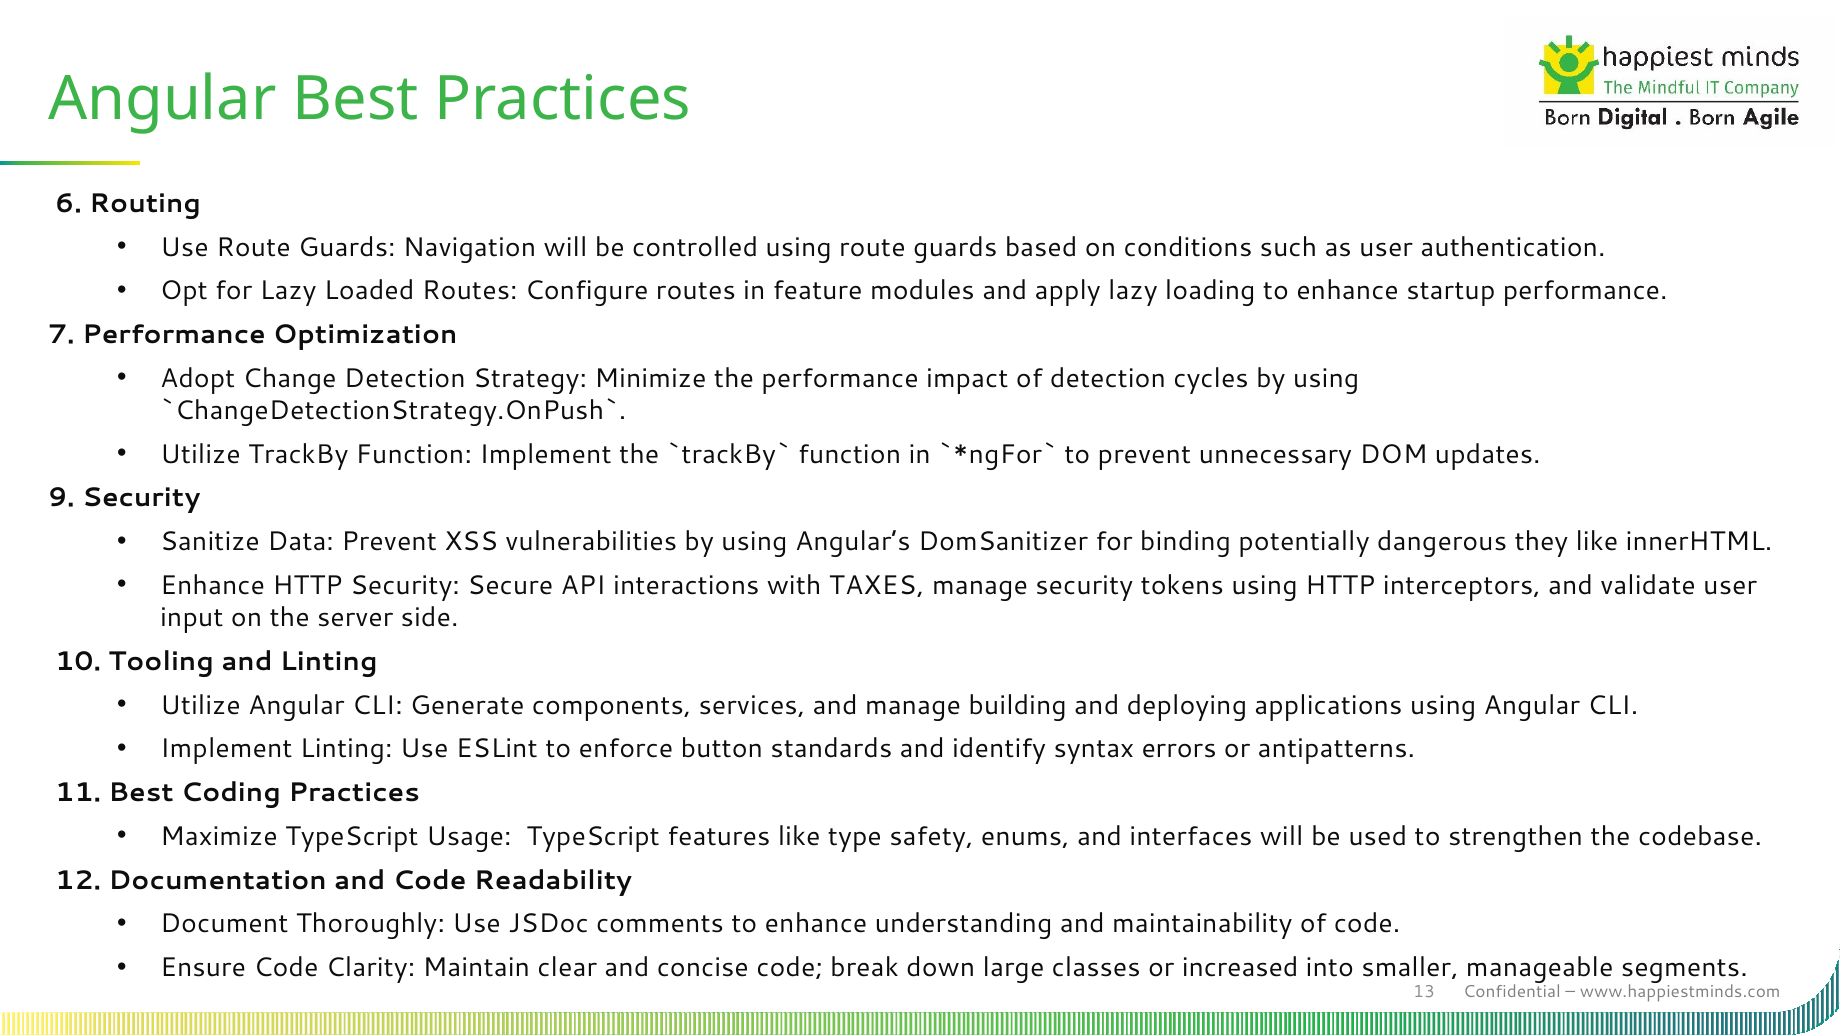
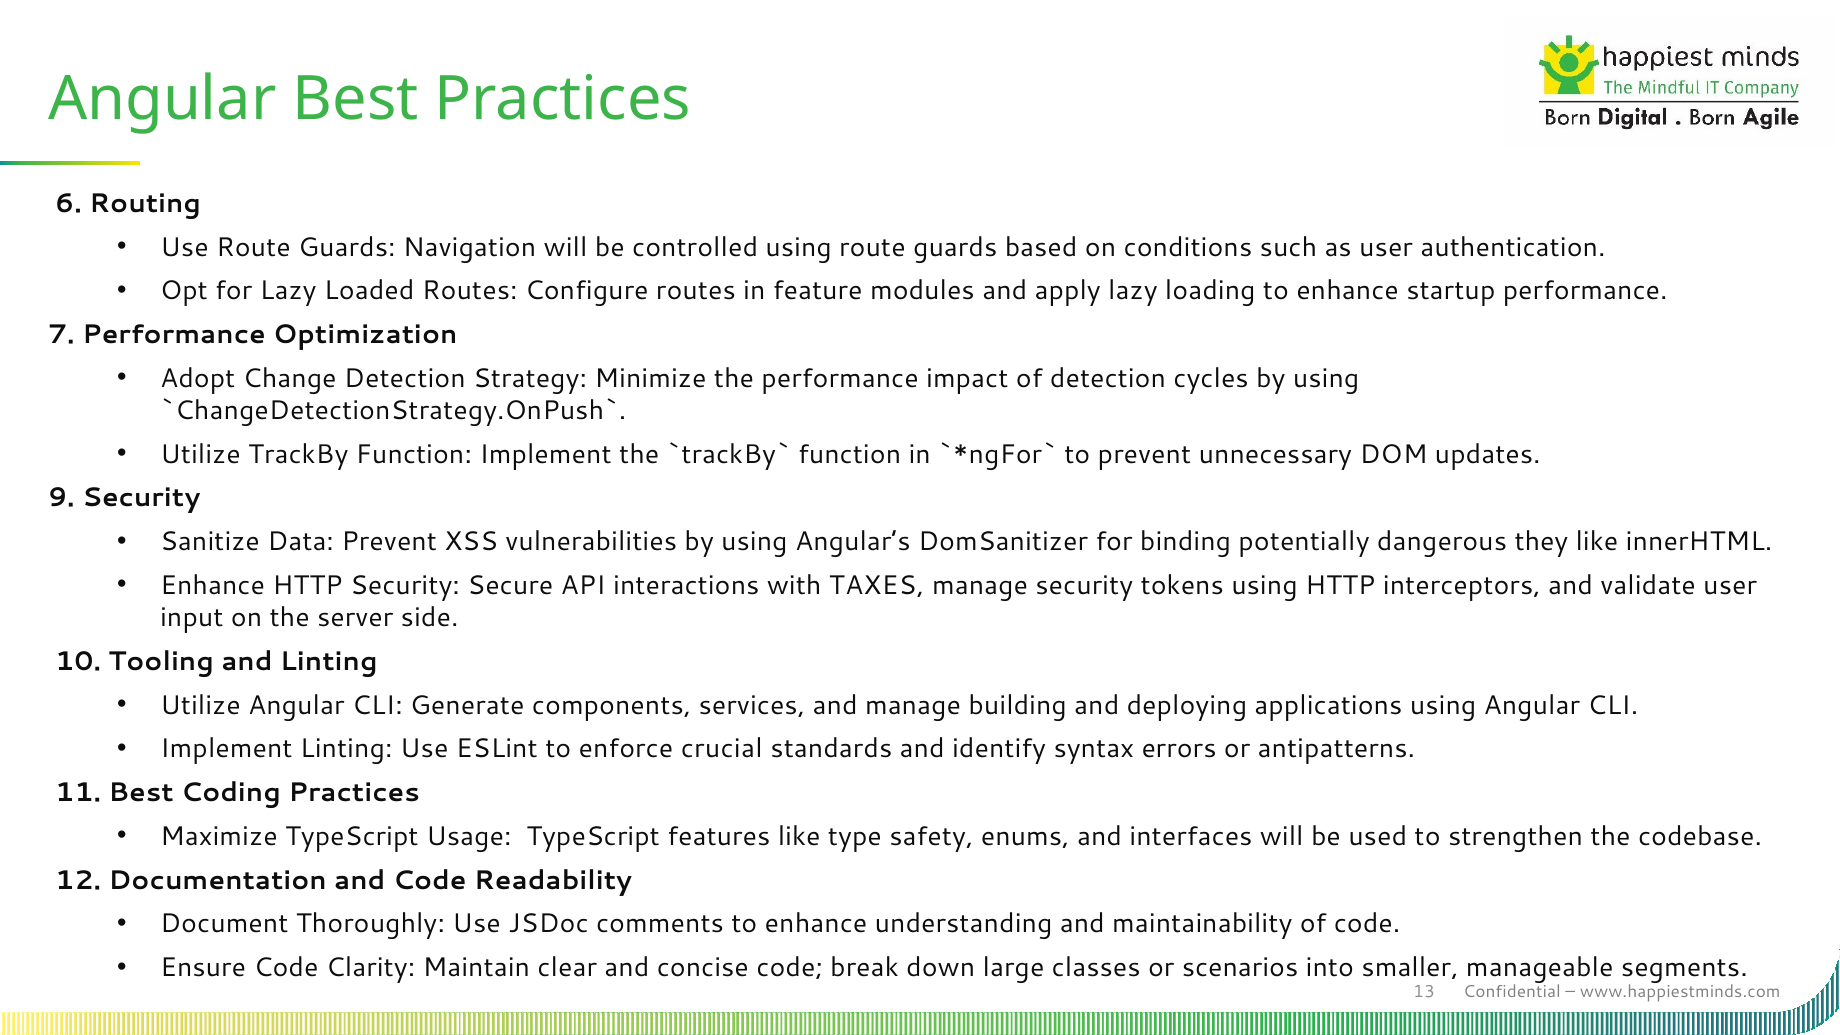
button: button -> crucial
increased: increased -> scenarios
